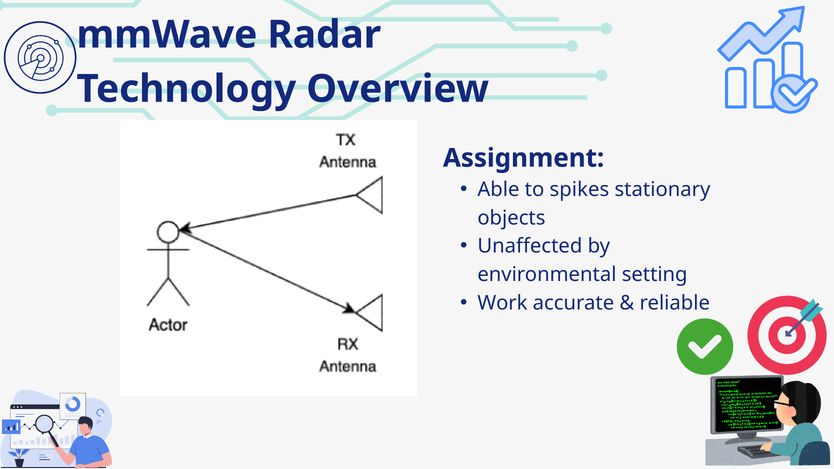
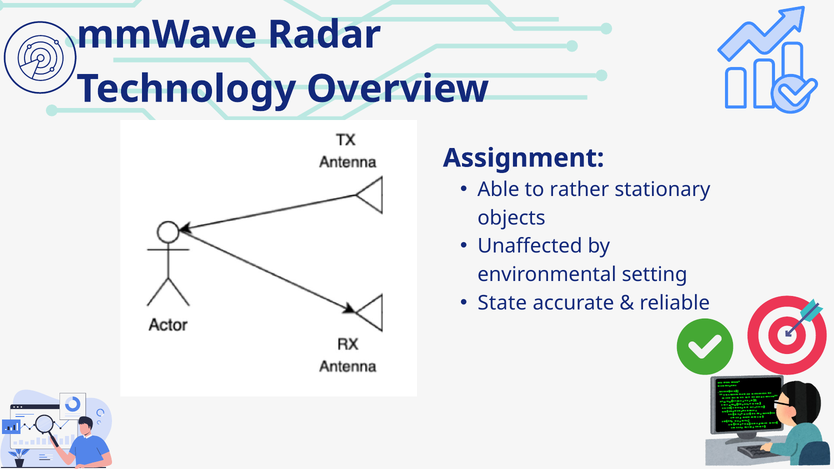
spikes: spikes -> rather
Work: Work -> State
